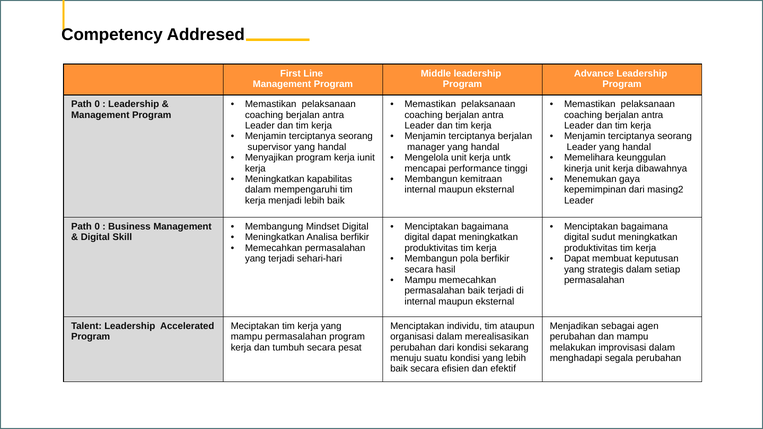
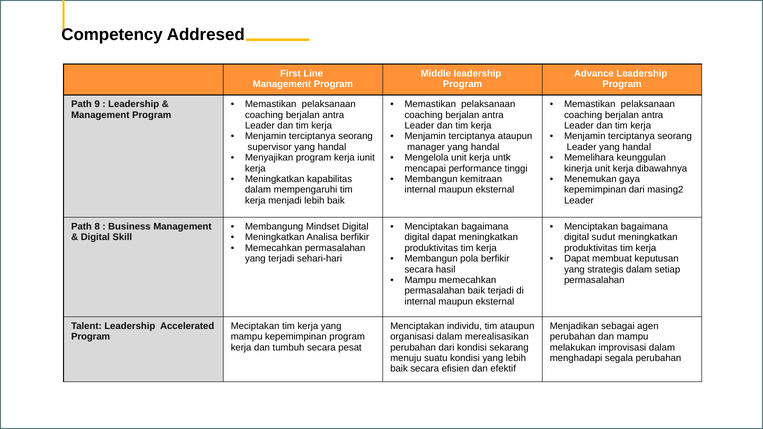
0 at (97, 104): 0 -> 9
terciptanya berjalan: berjalan -> ataupun
0 at (97, 227): 0 -> 8
mampu permasalahan: permasalahan -> kepemimpinan
